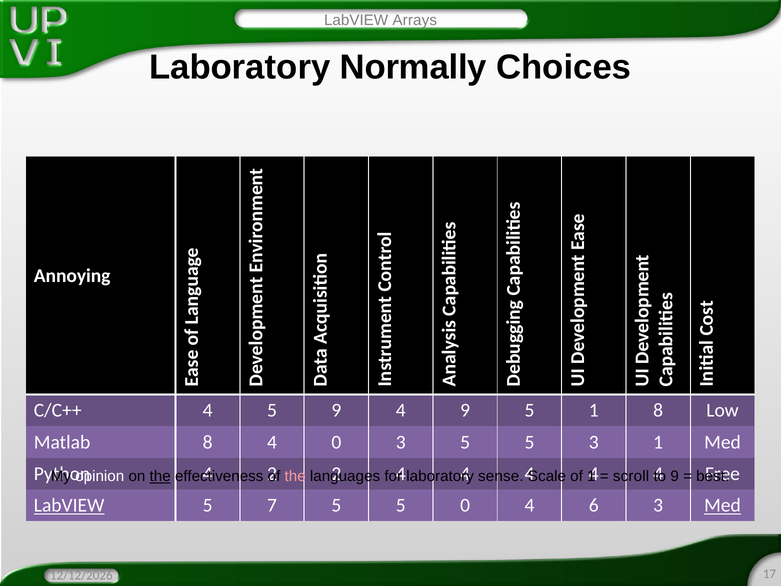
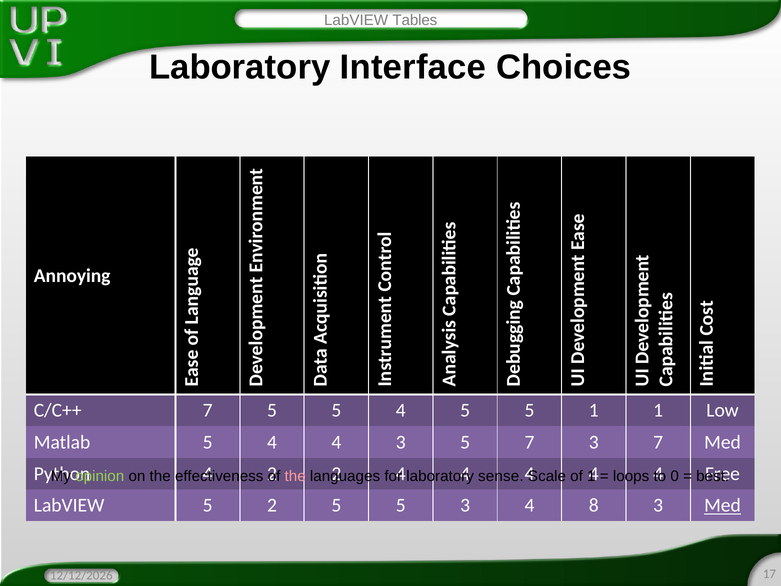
Arrays: Arrays -> Tables
Normally: Normally -> Interface
C/C++ 4: 4 -> 7
9 at (336, 410): 9 -> 5
4 9: 9 -> 5
1 8: 8 -> 1
Matlab 8: 8 -> 5
0 at (336, 442): 0 -> 4
3 5 5: 5 -> 7
3 1: 1 -> 7
opinion colour: white -> light green
the at (160, 476) underline: present -> none
scroll: scroll -> loops
9 at (675, 476): 9 -> 0
LabVIEW at (69, 505) underline: present -> none
5 7: 7 -> 2
5 0: 0 -> 3
6: 6 -> 8
